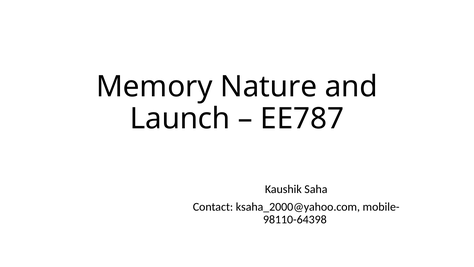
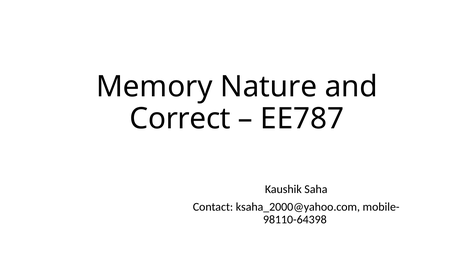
Launch: Launch -> Correct
